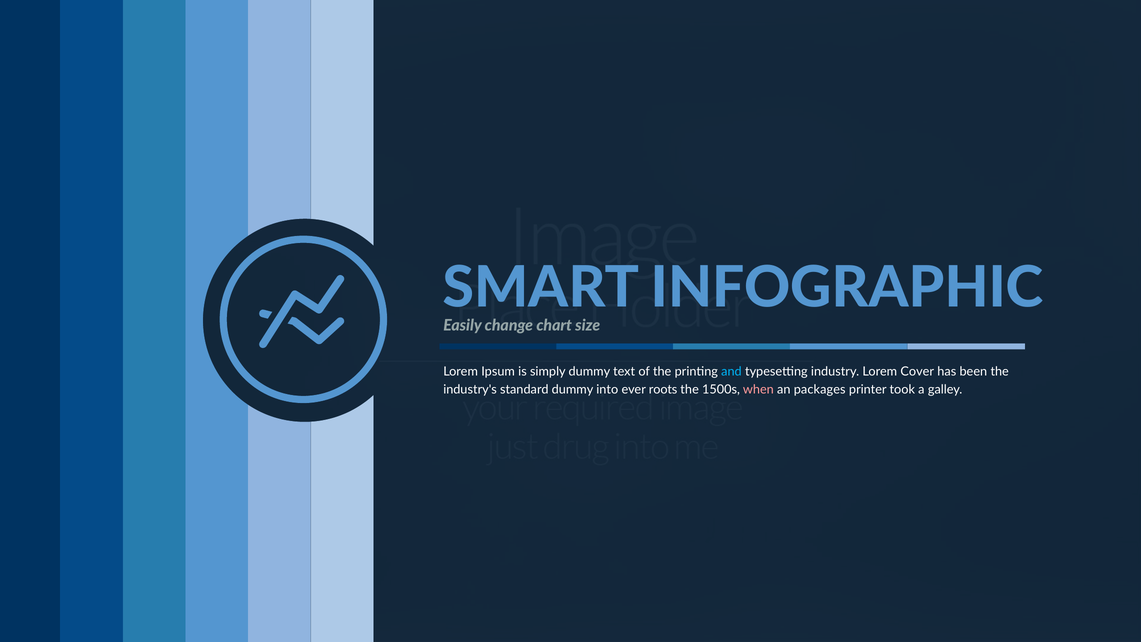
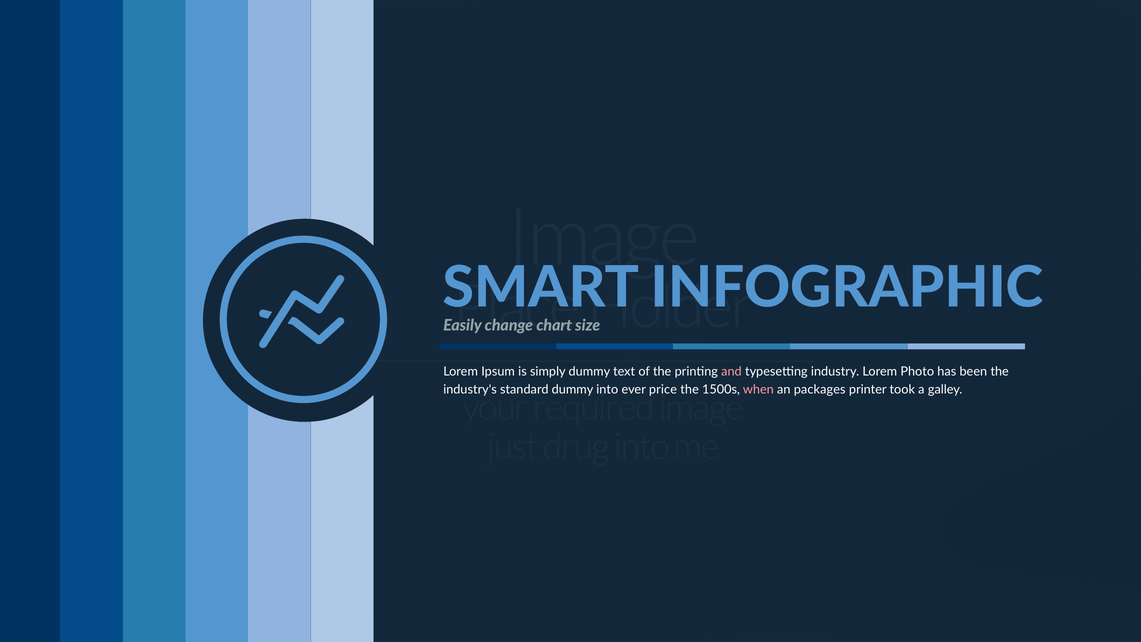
and colour: light blue -> pink
Cover: Cover -> Photo
roots: roots -> price
